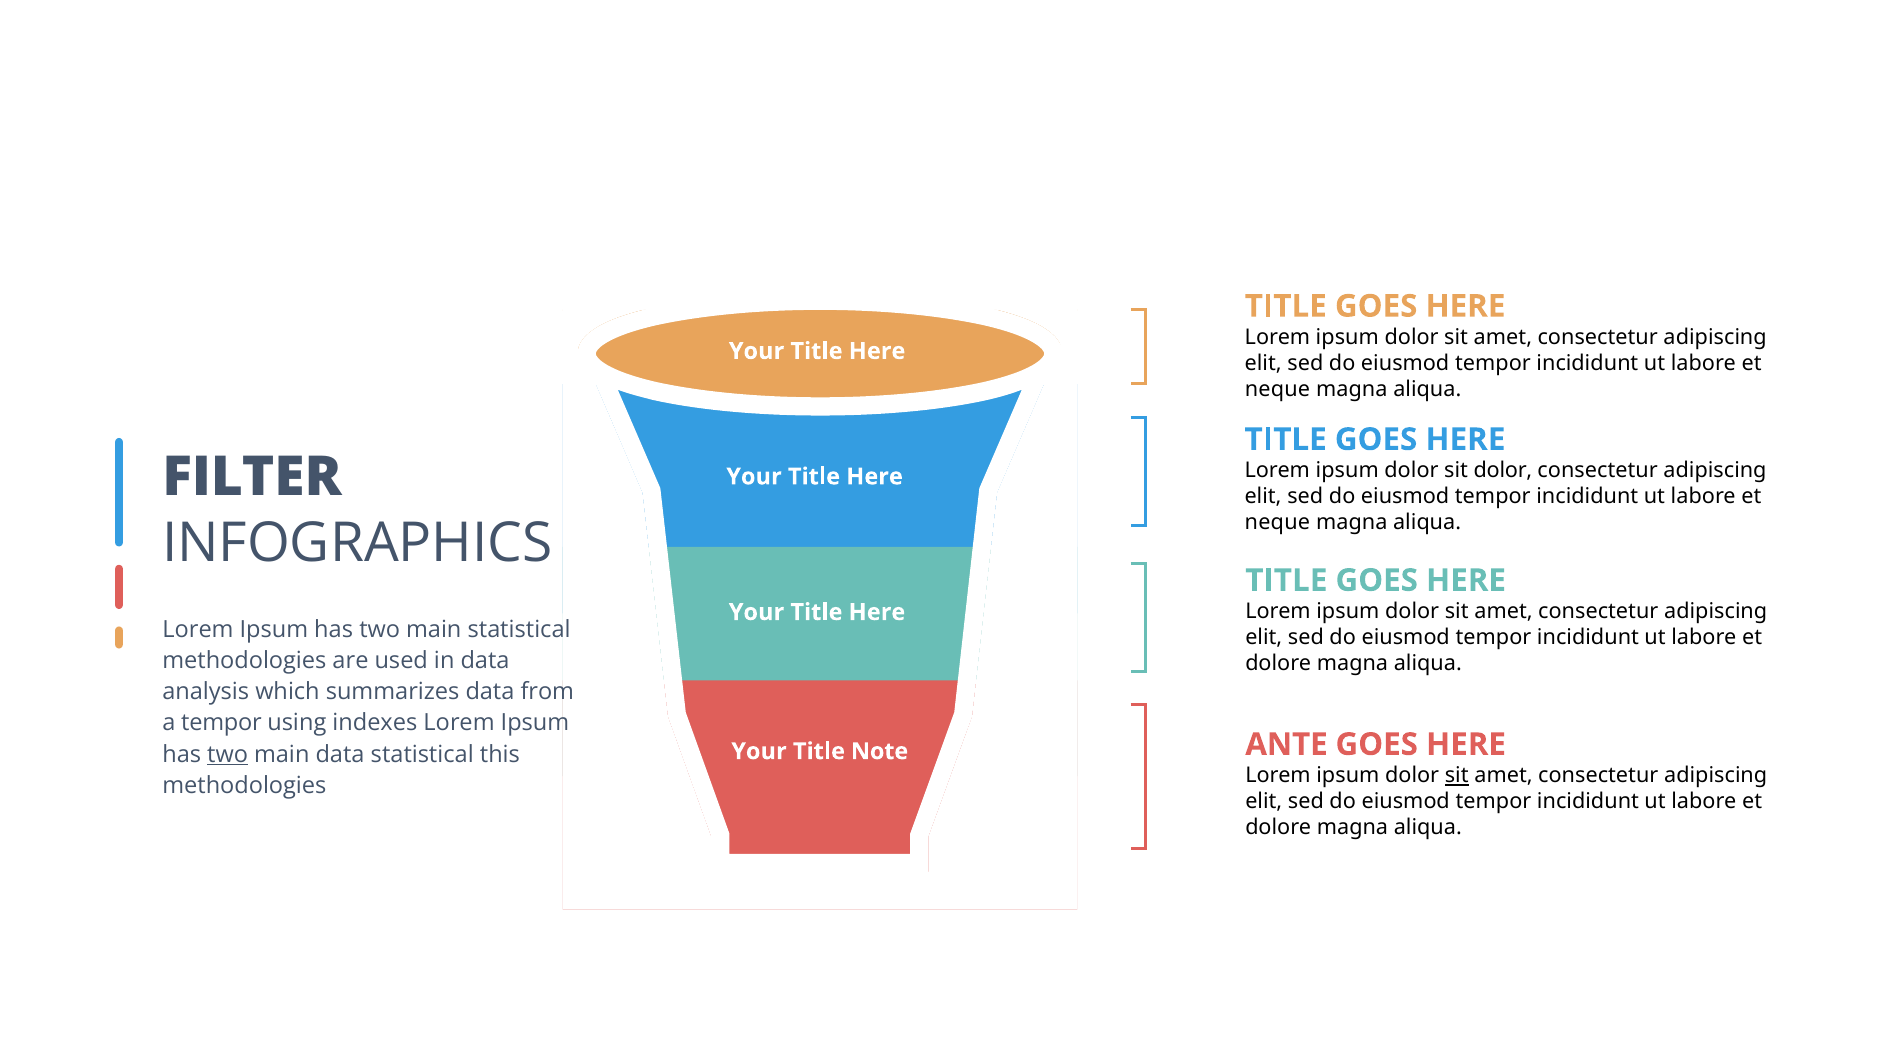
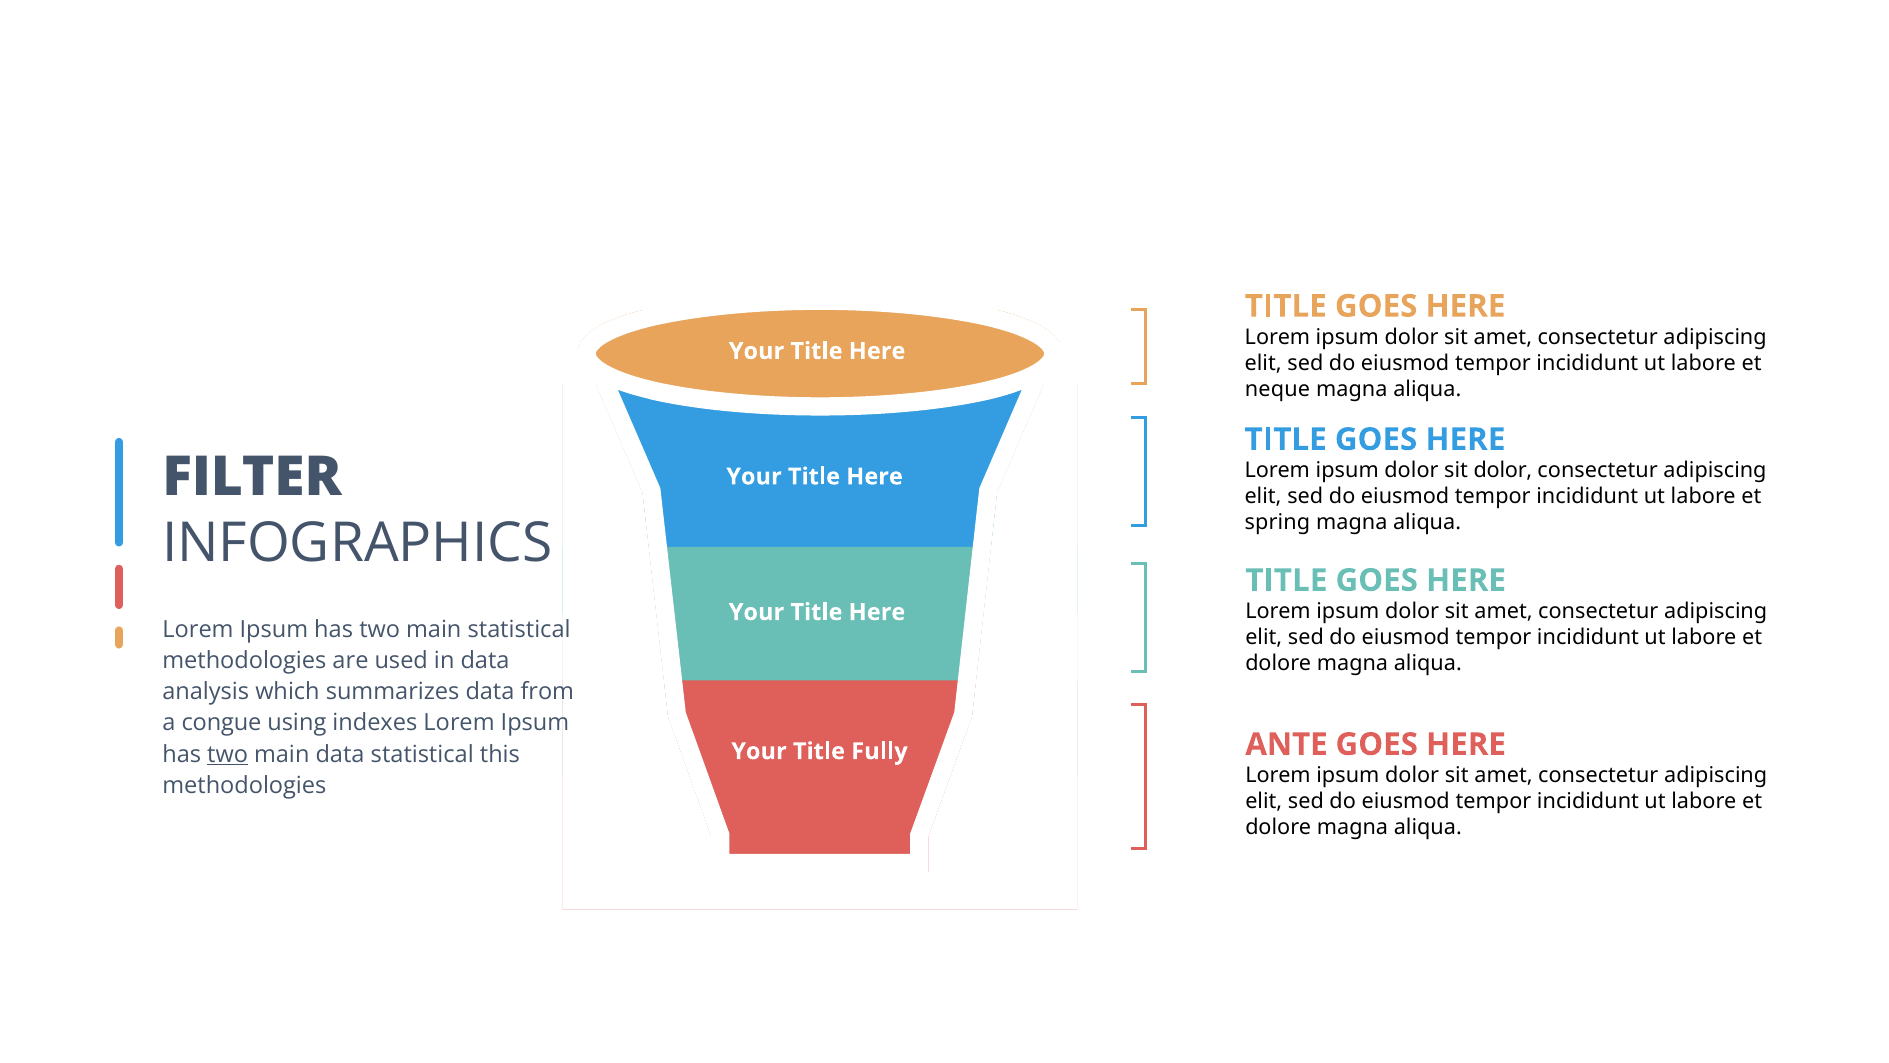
neque at (1277, 523): neque -> spring
a tempor: tempor -> congue
Note: Note -> Fully
sit at (1457, 775) underline: present -> none
